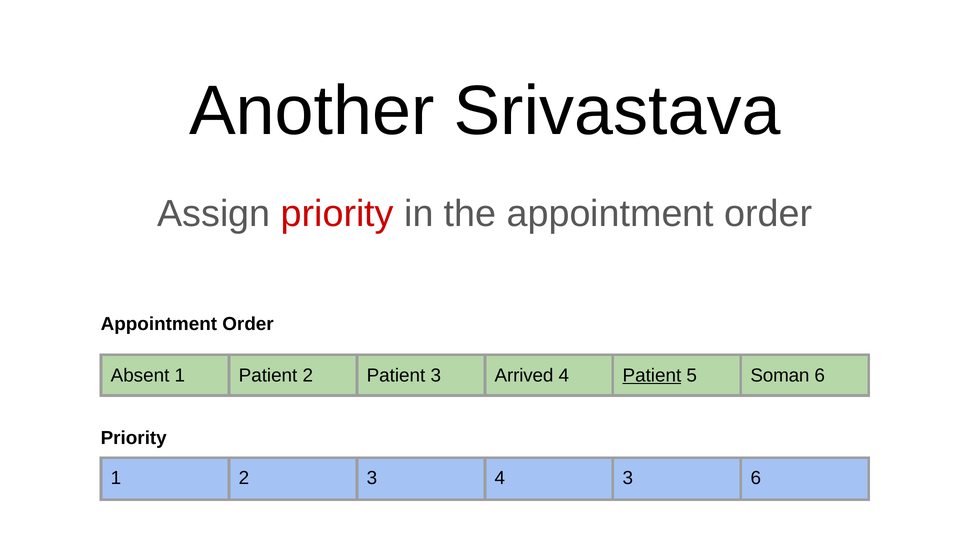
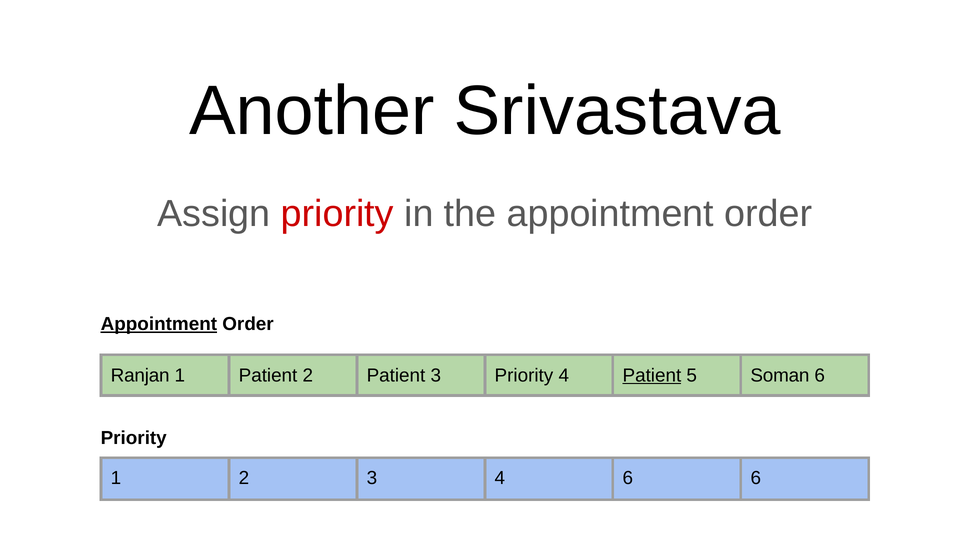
Appointment at (159, 325) underline: none -> present
Absent: Absent -> Ranjan
3 Arrived: Arrived -> Priority
4 3: 3 -> 6
